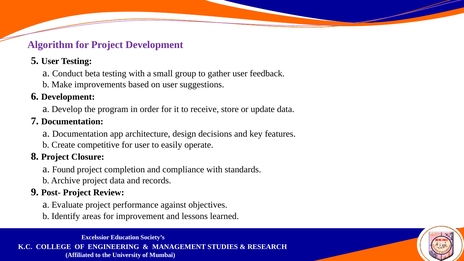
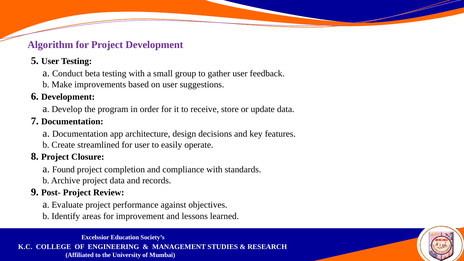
competitive: competitive -> streamlined
